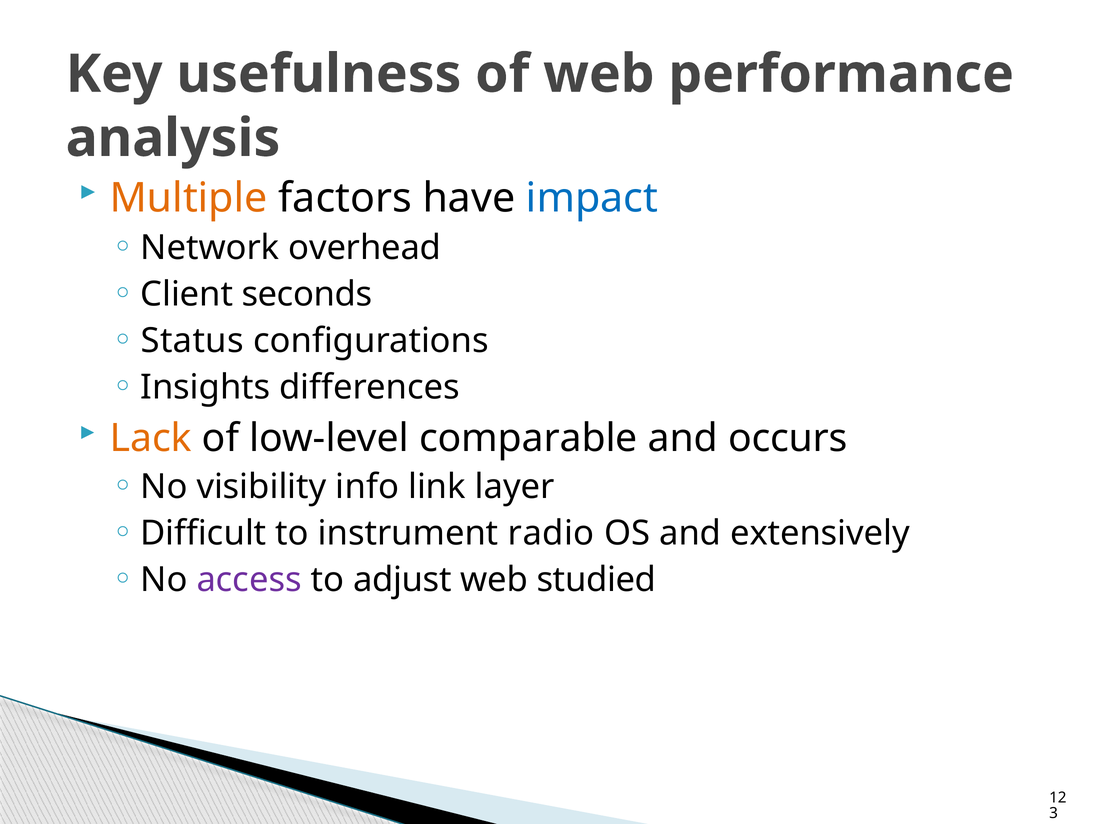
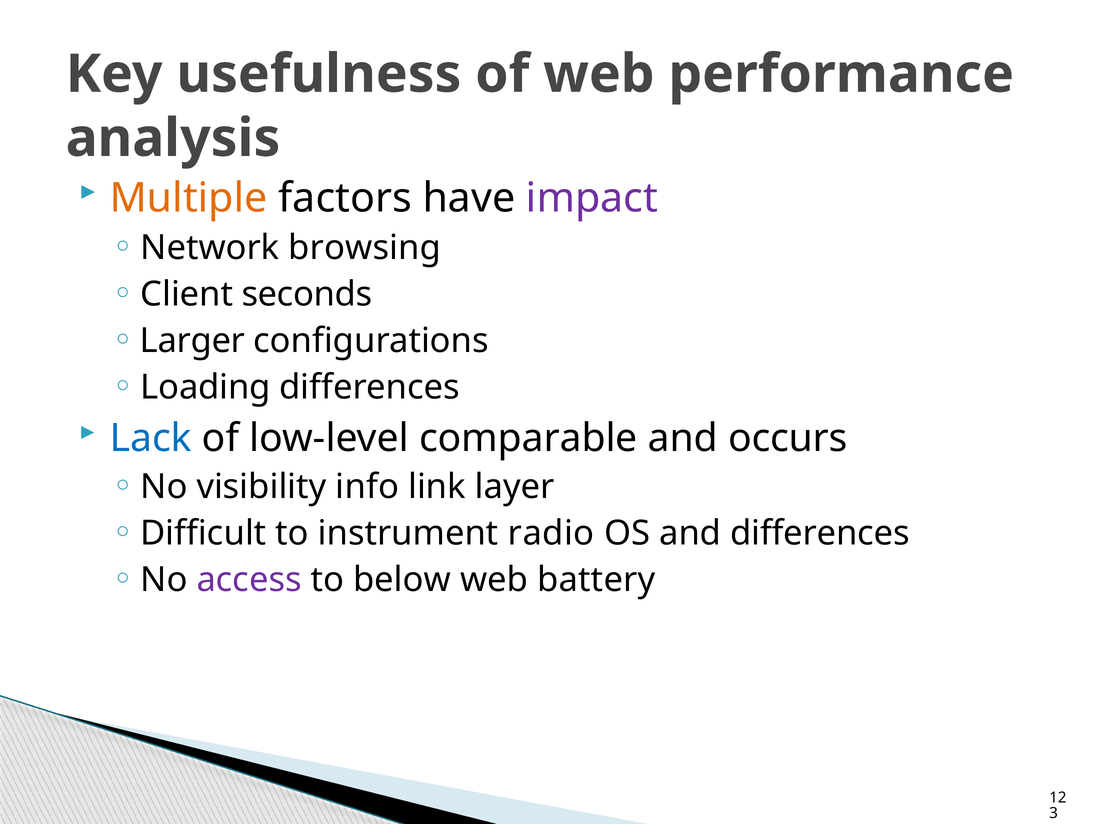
impact colour: blue -> purple
overhead: overhead -> browsing
Status: Status -> Larger
Insights: Insights -> Loading
Lack colour: orange -> blue
and extensively: extensively -> differences
adjust: adjust -> below
studied: studied -> battery
